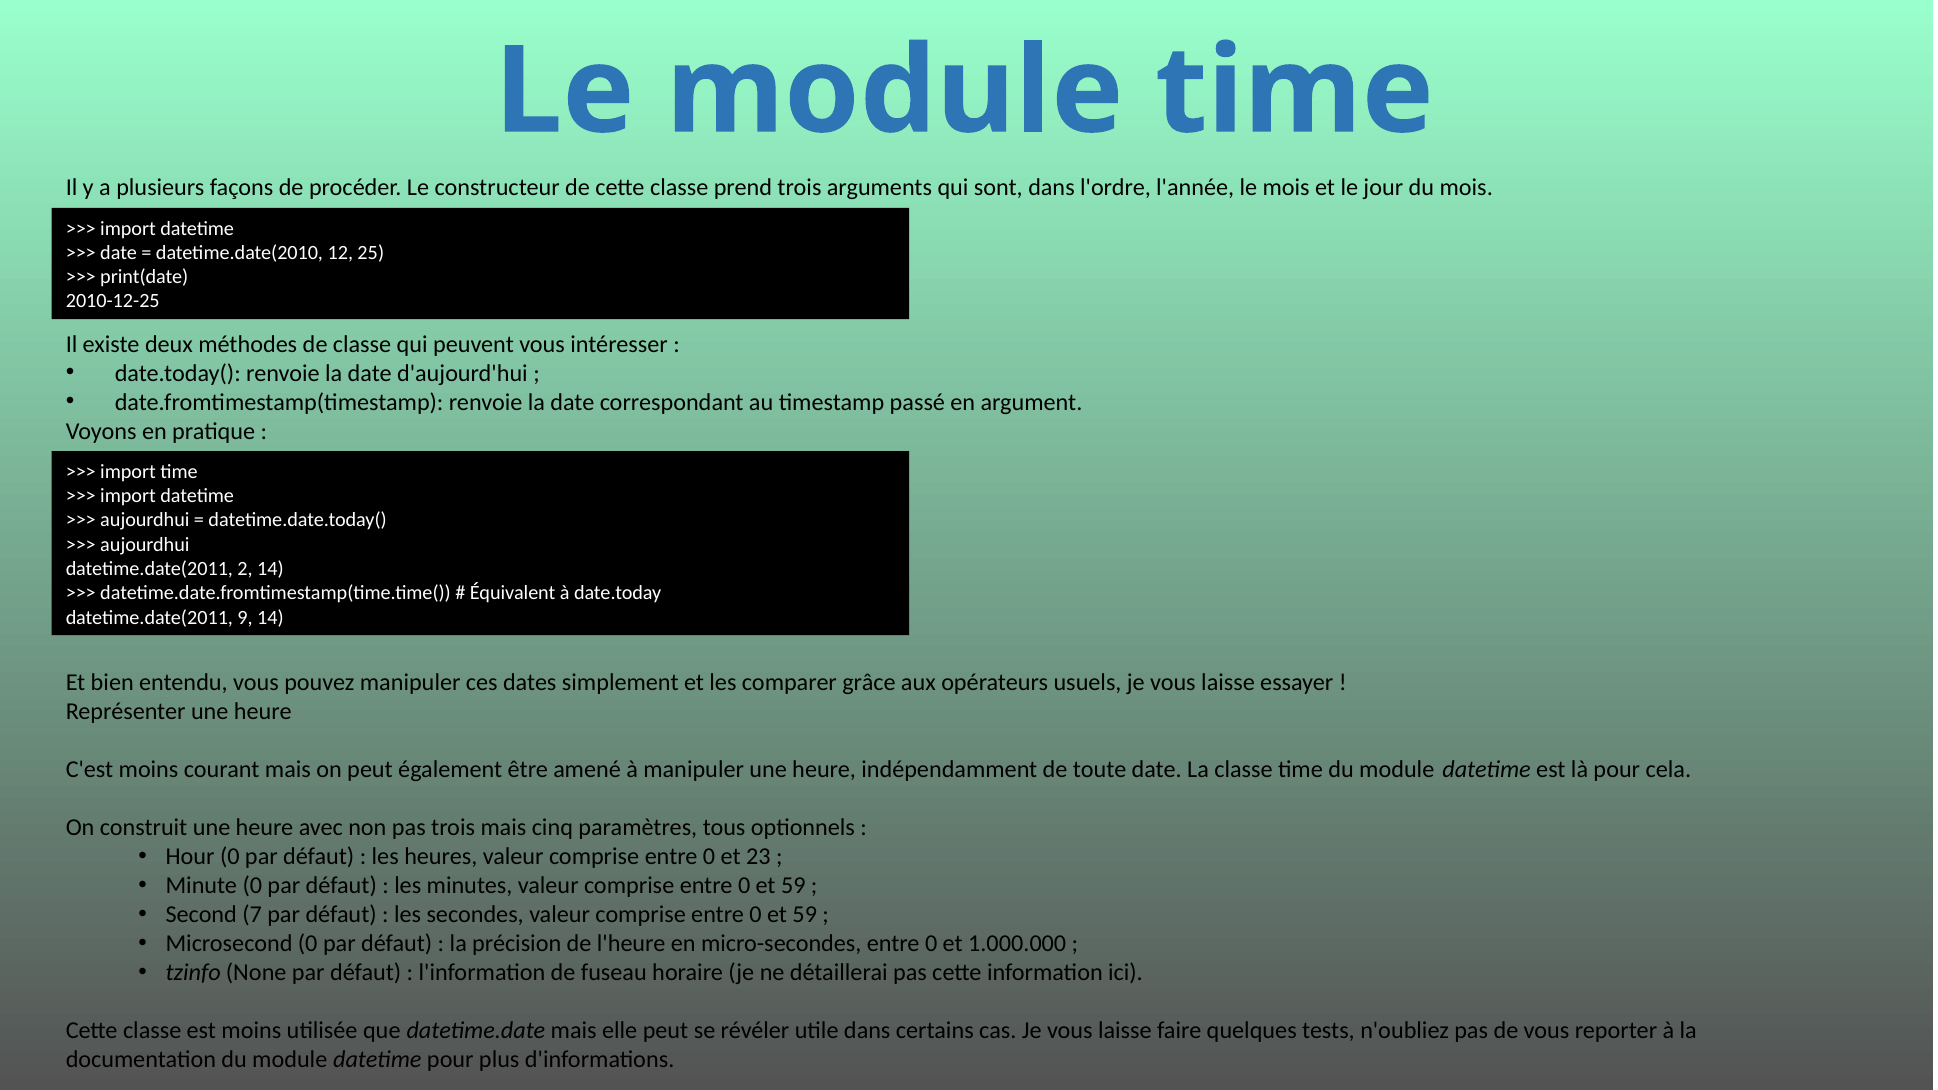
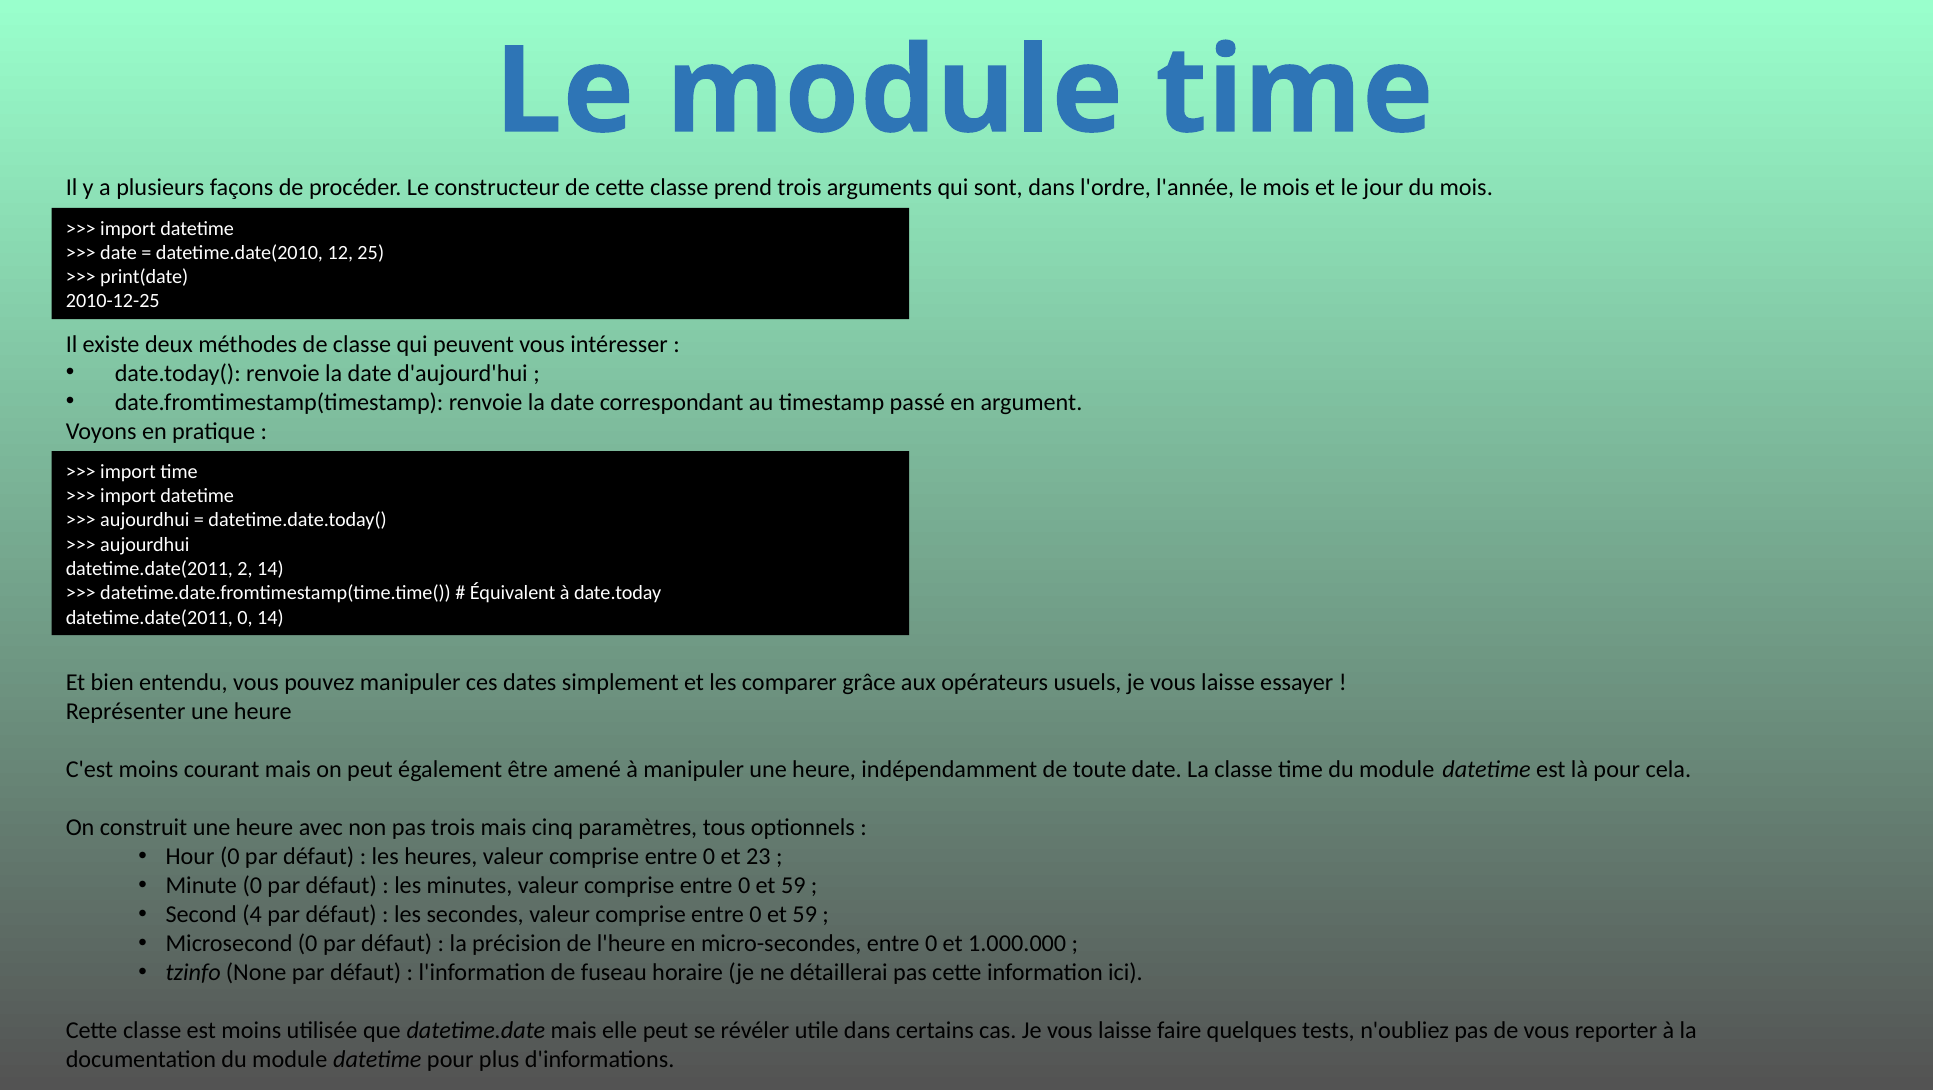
datetime.date(2011 9: 9 -> 0
7: 7 -> 4
